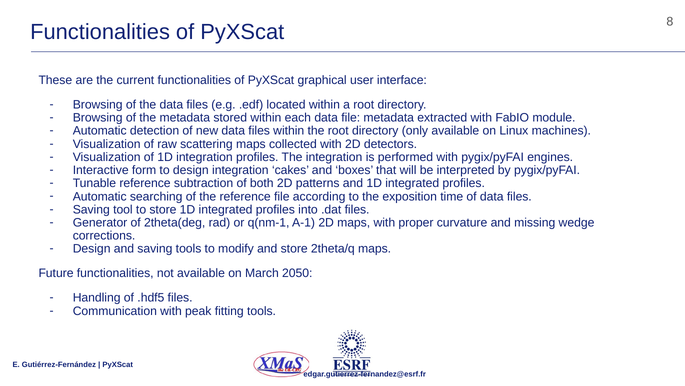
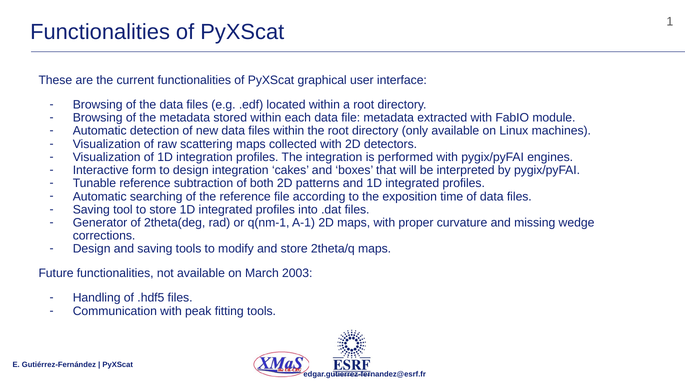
8: 8 -> 1
2050: 2050 -> 2003
